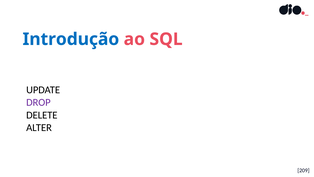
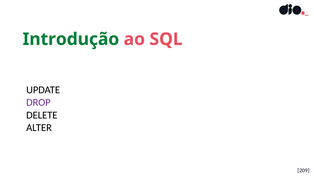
Introdução colour: blue -> green
